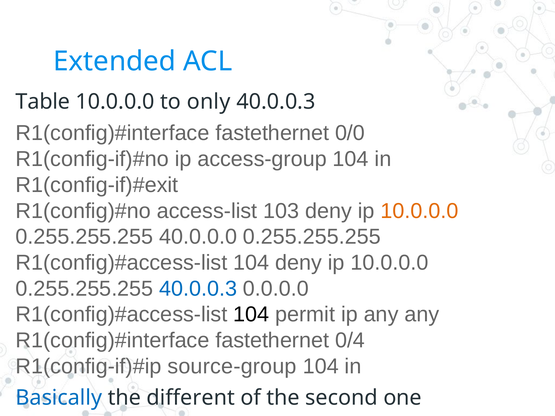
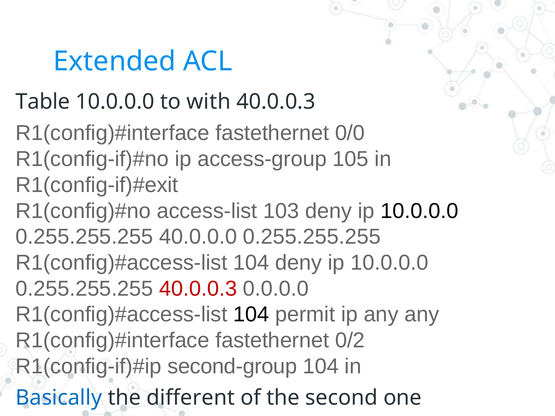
only: only -> with
access-group 104: 104 -> 105
10.0.0.0 at (419, 211) colour: orange -> black
40.0.0.3 at (198, 289) colour: blue -> red
0/4: 0/4 -> 0/2
source-group: source-group -> second-group
